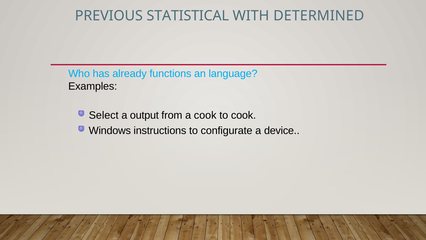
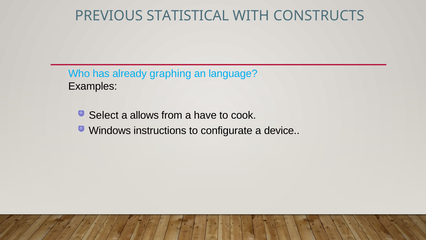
DETERMINED: DETERMINED -> CONSTRUCTS
functions: functions -> graphing
output: output -> allows
a cook: cook -> have
